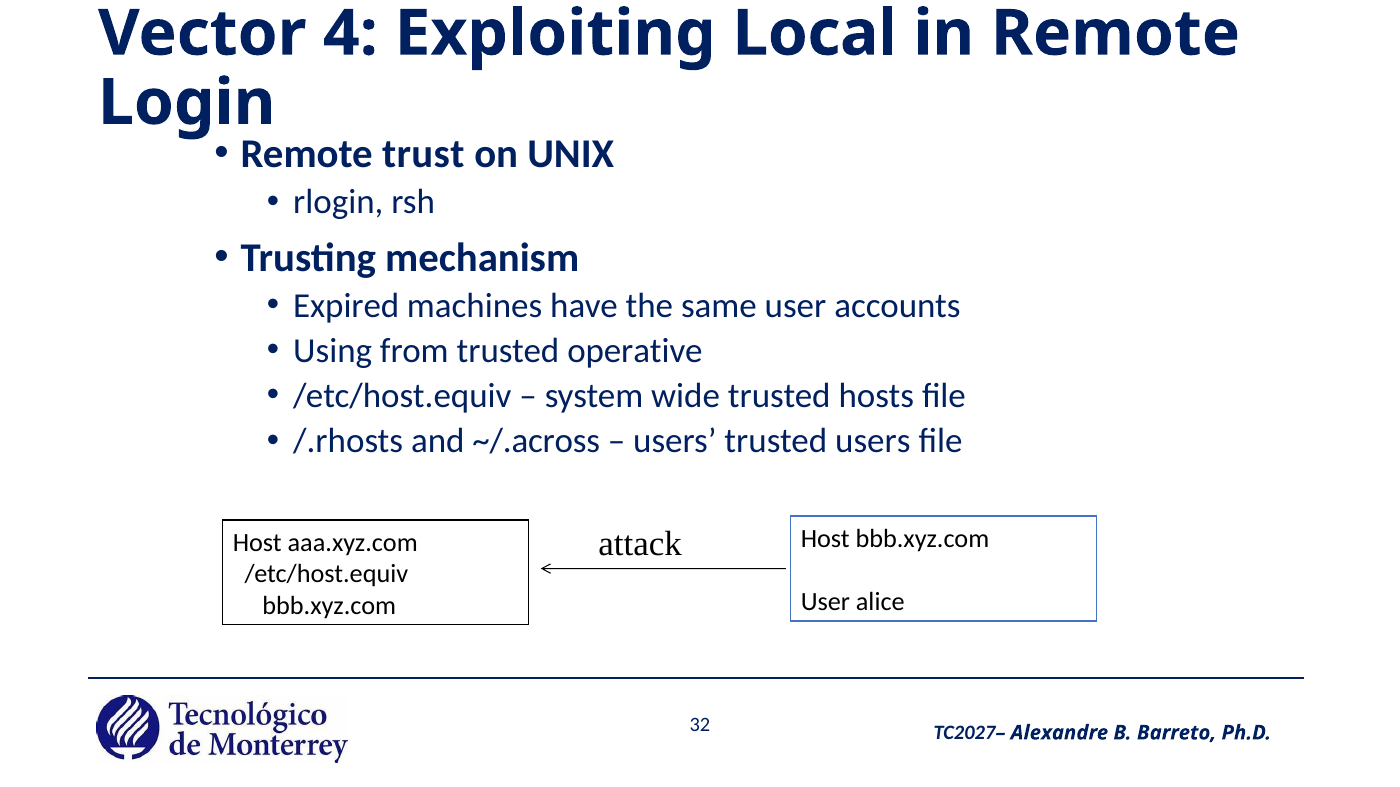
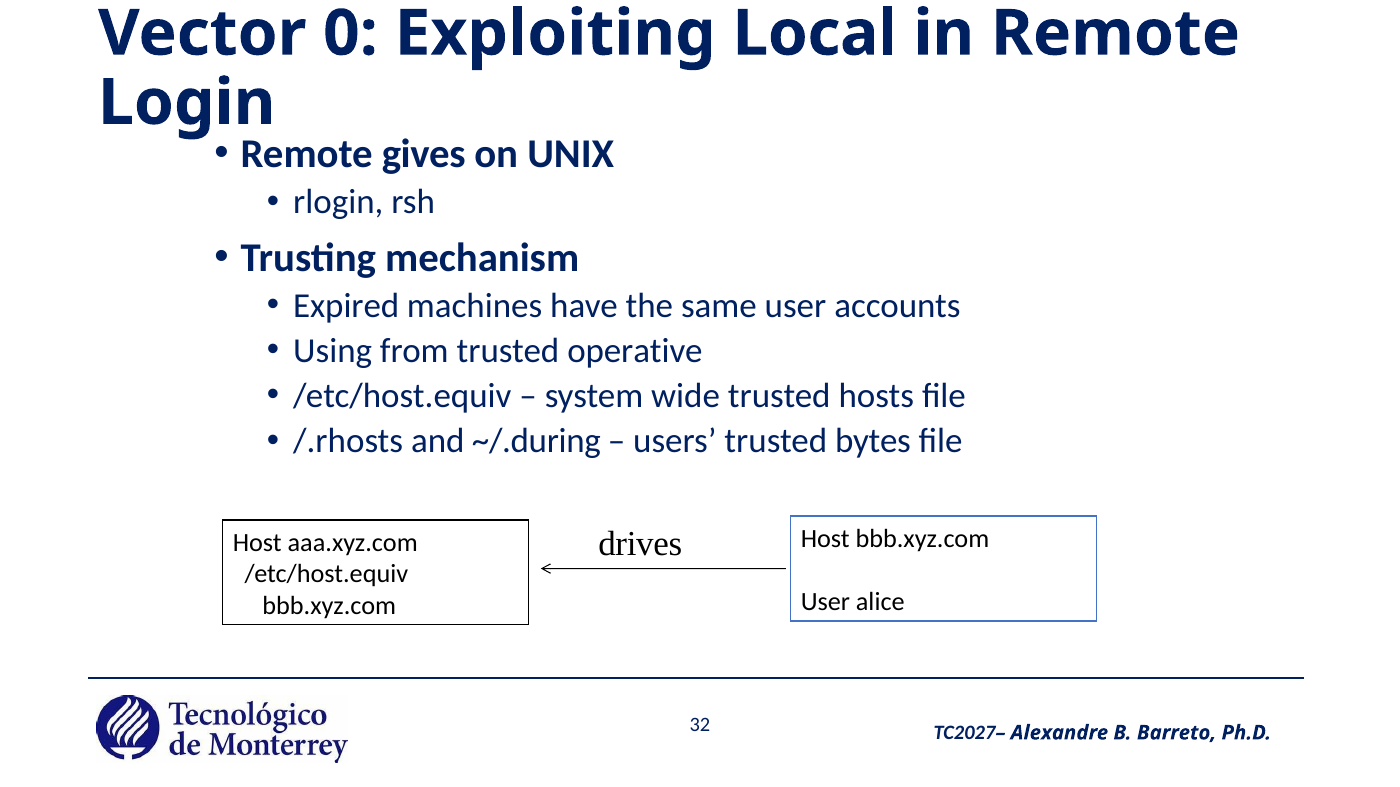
4: 4 -> 0
trust: trust -> gives
~/.across: ~/.across -> ~/.during
trusted users: users -> bytes
attack: attack -> drives
